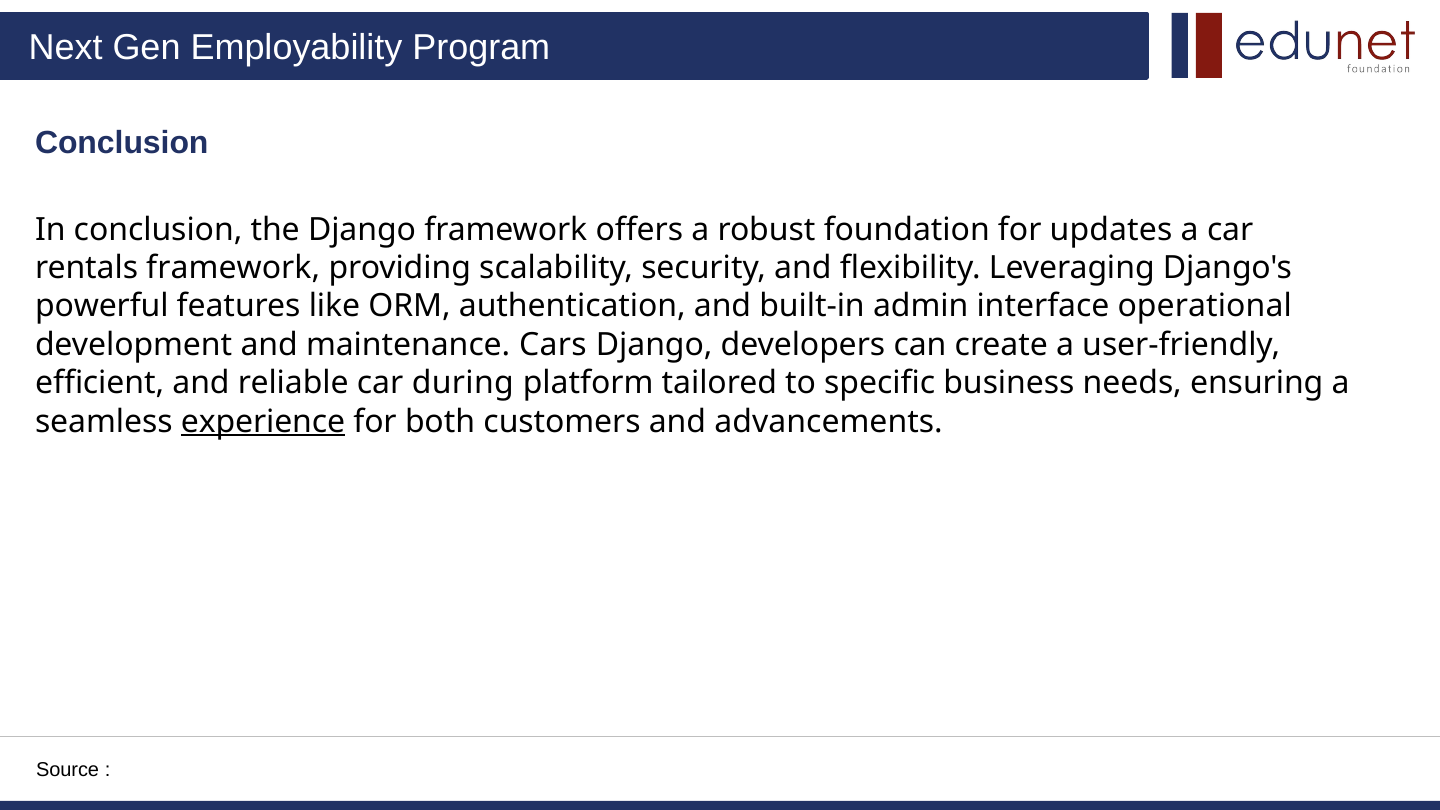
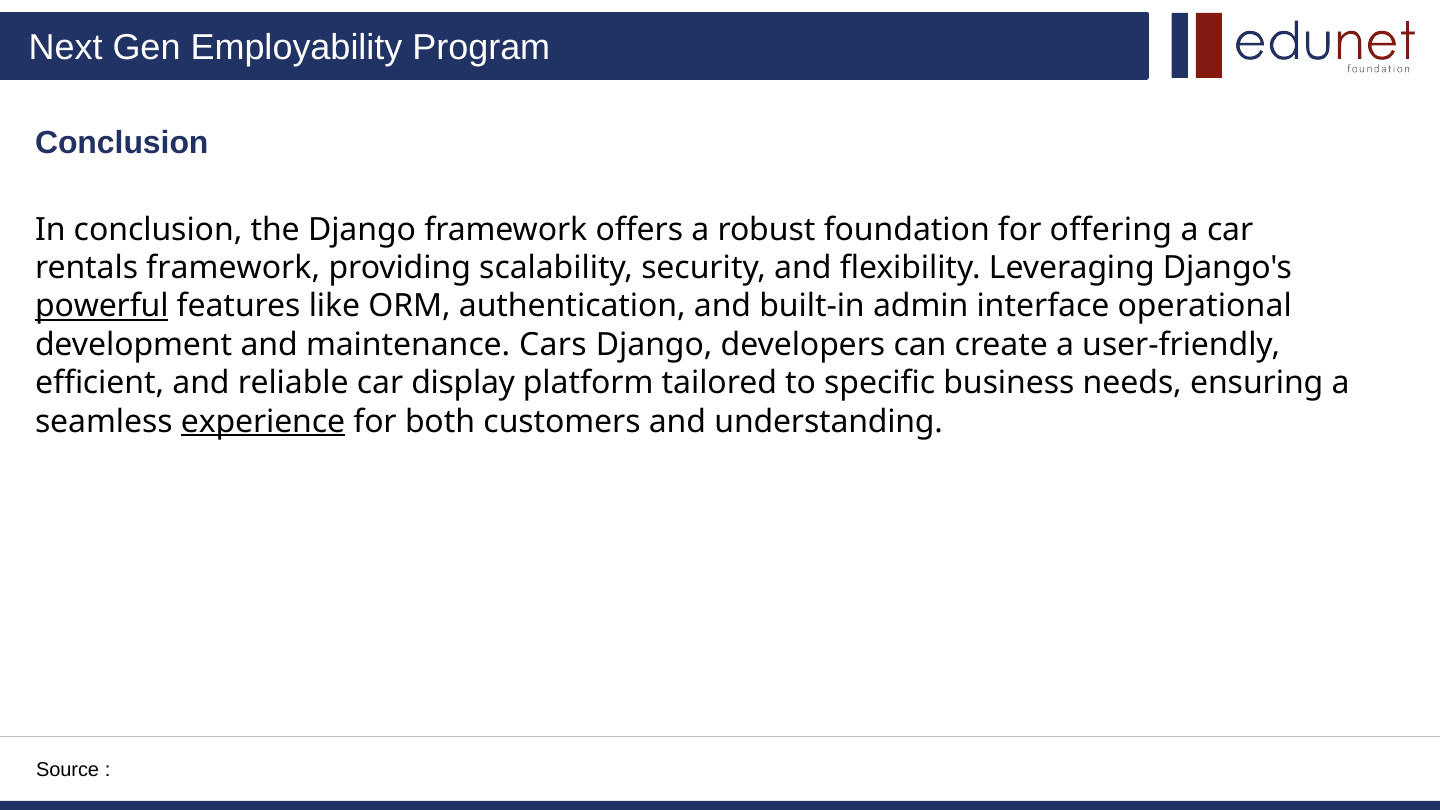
updates: updates -> offering
powerful underline: none -> present
during: during -> display
advancements: advancements -> understanding
